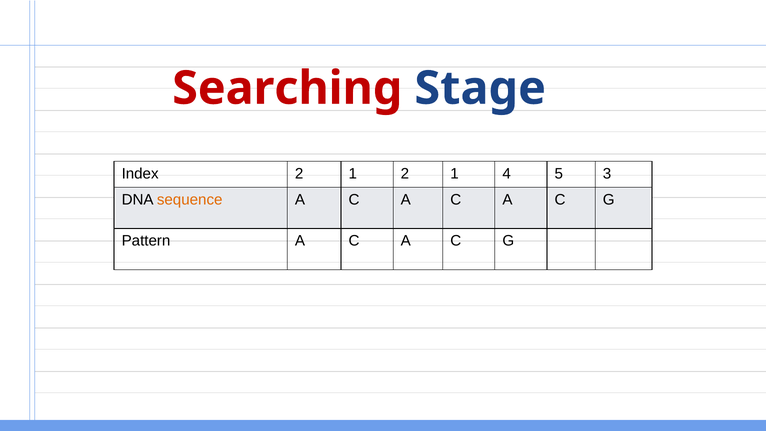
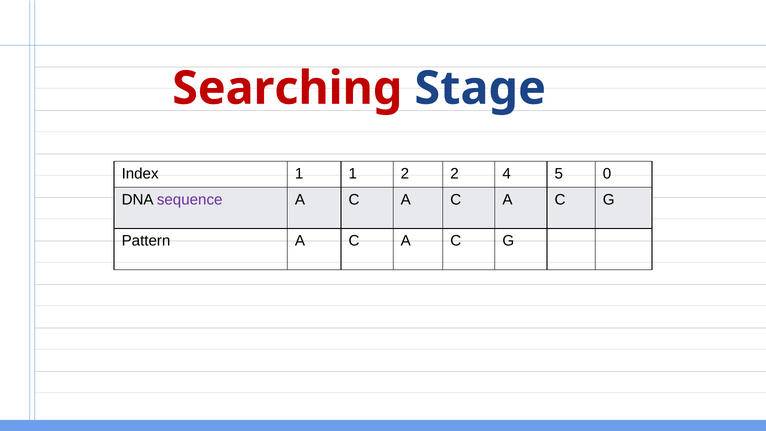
Index 2: 2 -> 1
1 2 1: 1 -> 2
3: 3 -> 0
sequence colour: orange -> purple
